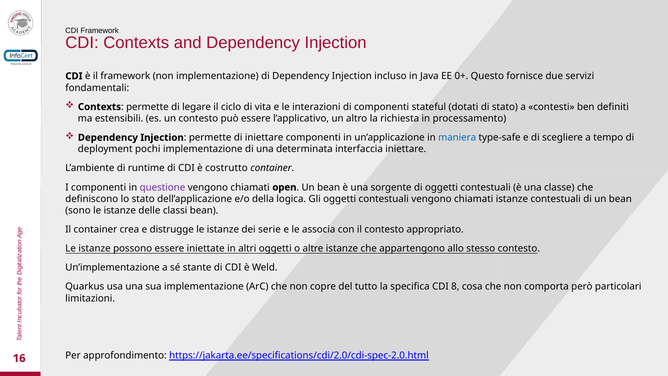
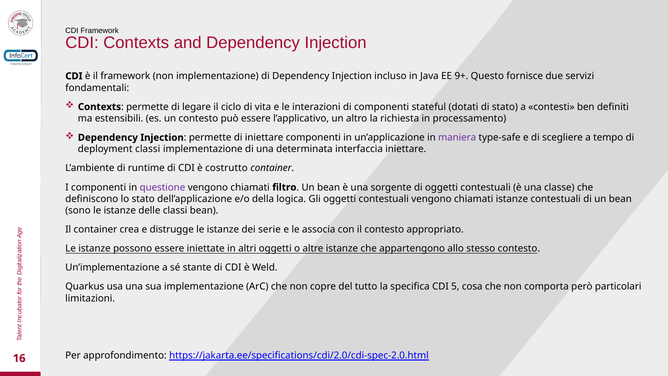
0+: 0+ -> 9+
maniera colour: blue -> purple
deployment pochi: pochi -> classi
open: open -> filtro
8: 8 -> 5
